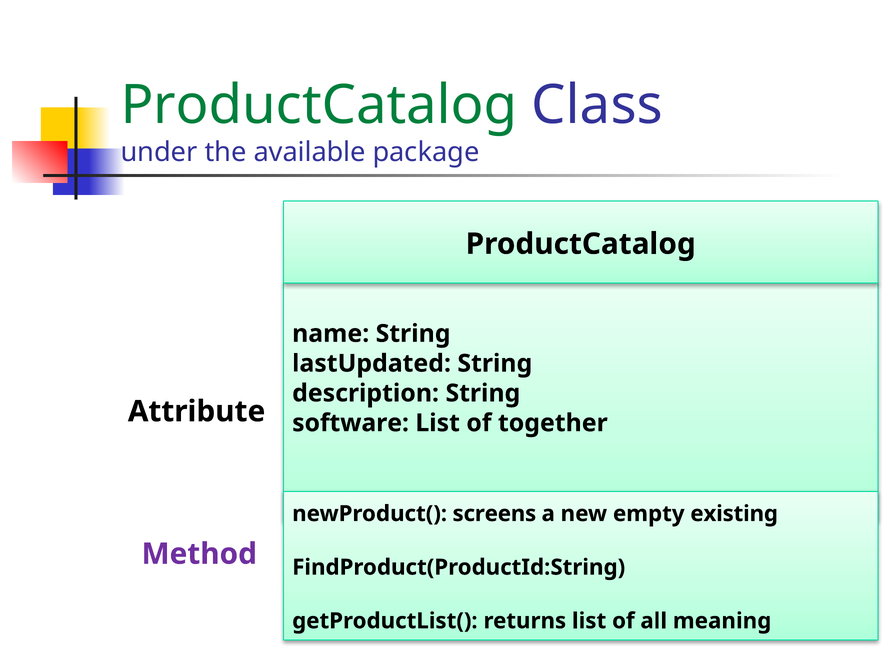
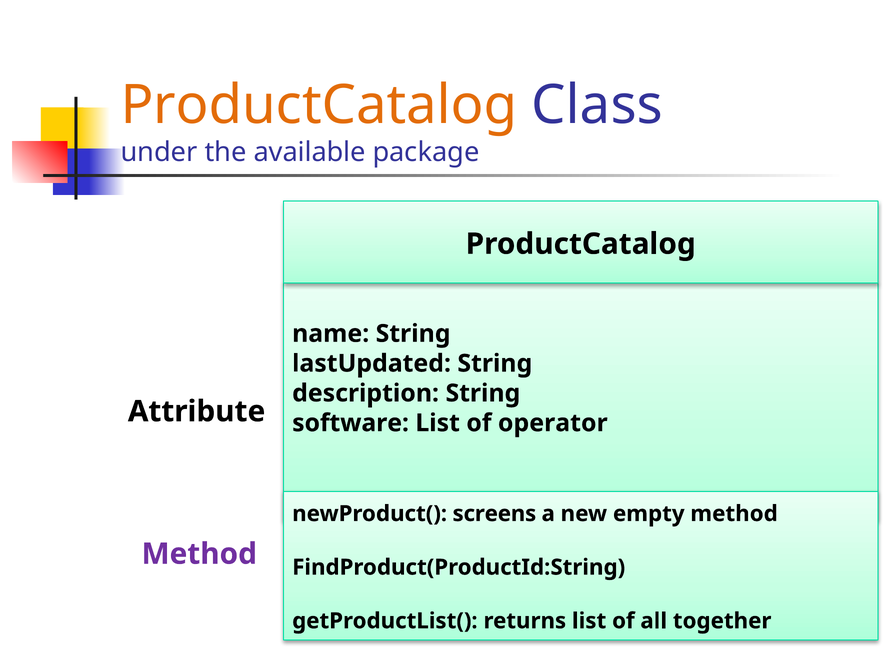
ProductCatalog at (319, 105) colour: green -> orange
together: together -> operator
empty existing: existing -> method
meaning: meaning -> together
